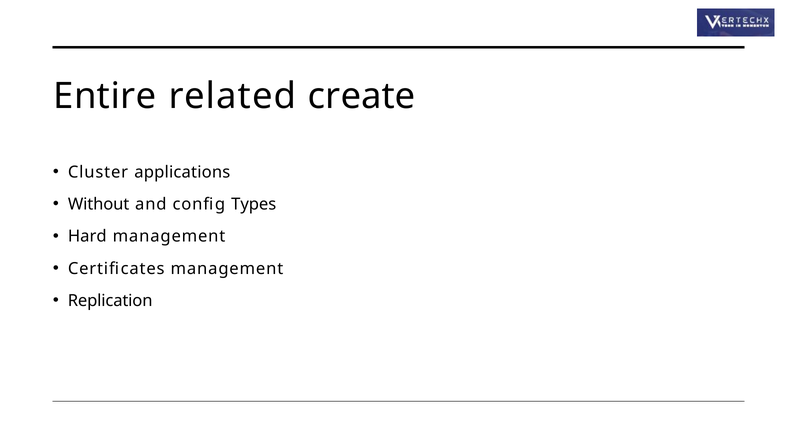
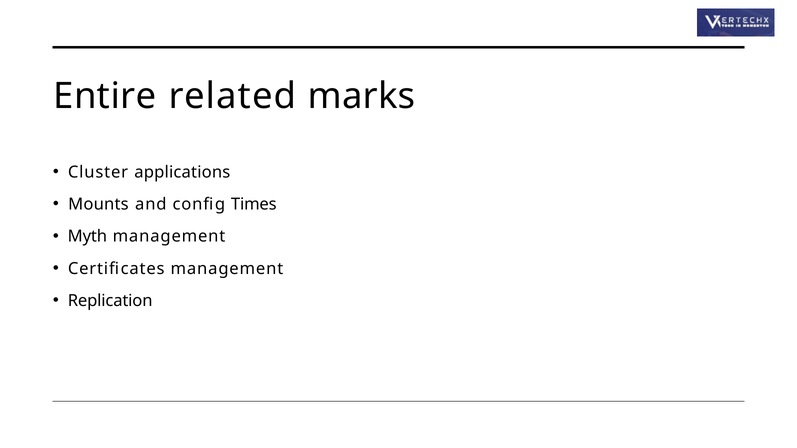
create: create -> marks
Without: Without -> Mounts
Types: Types -> Times
Hard: Hard -> Myth
